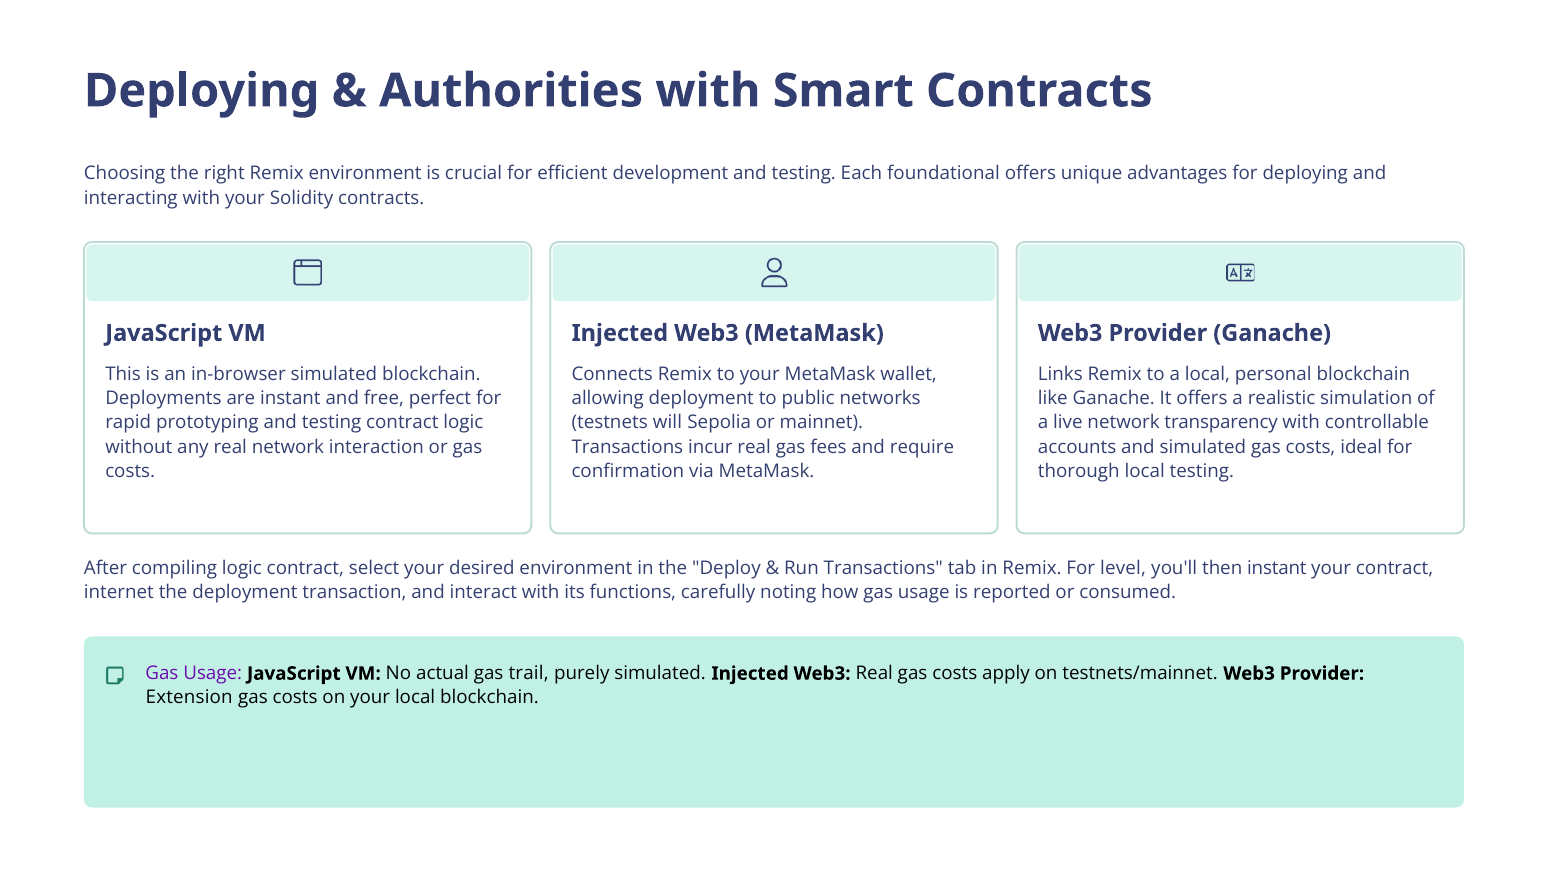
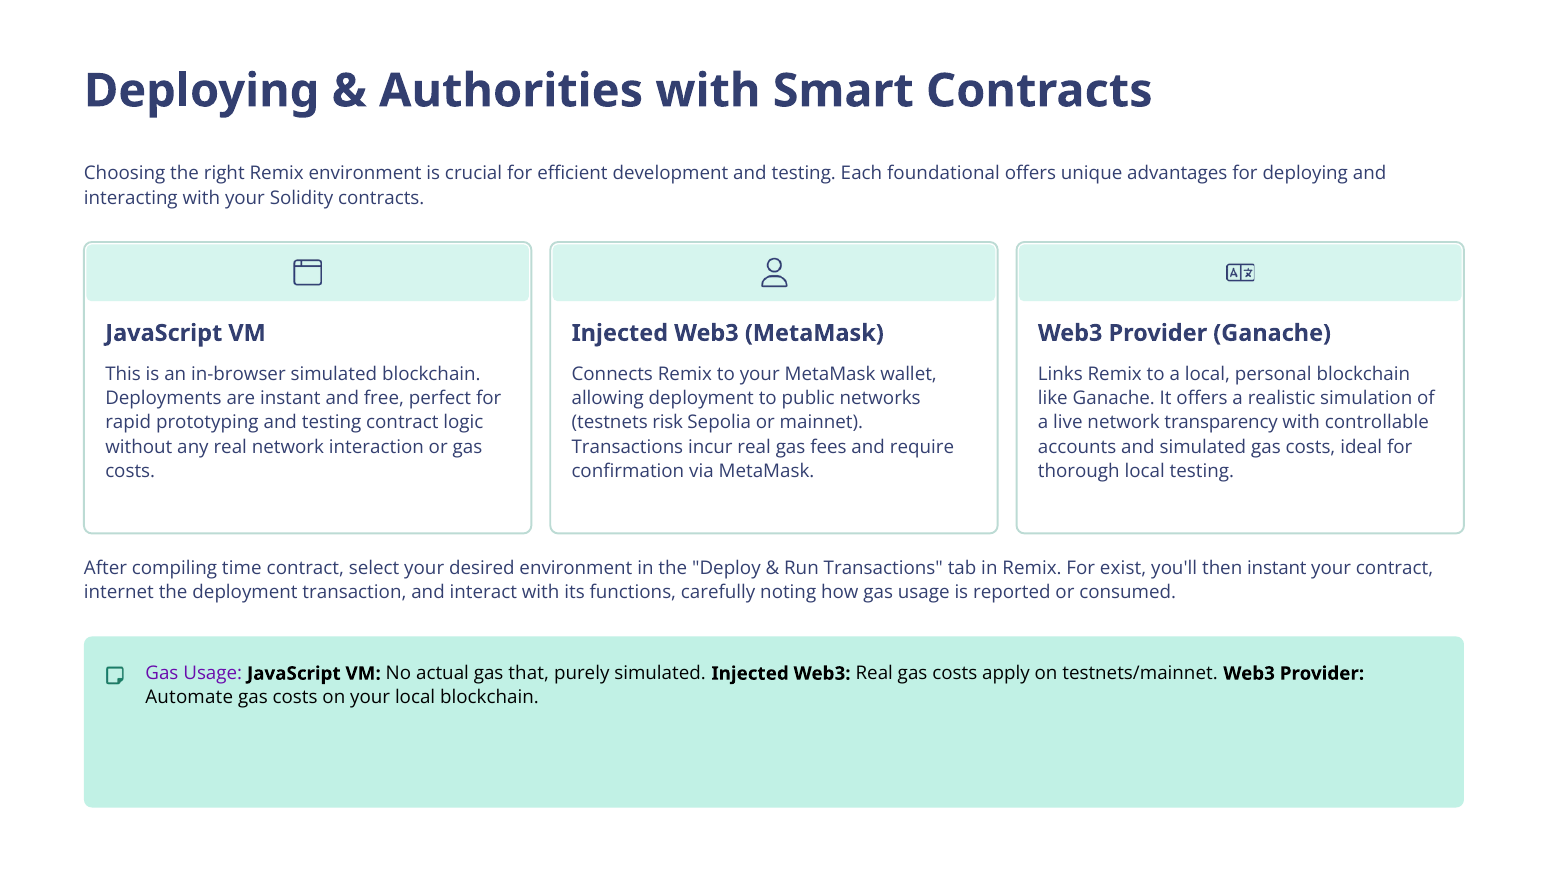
will: will -> risk
compiling logic: logic -> time
level: level -> exist
trail: trail -> that
Extension: Extension -> Automate
